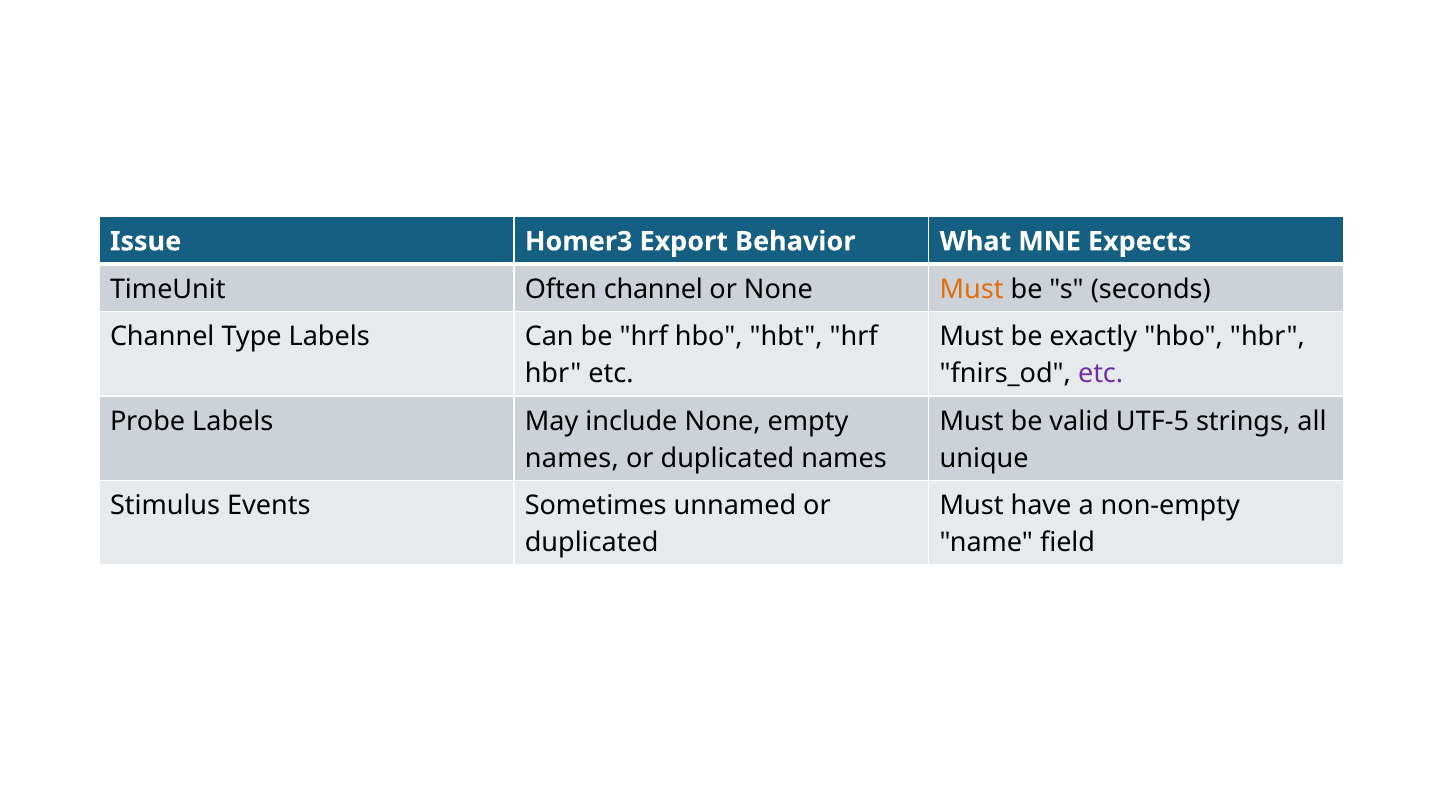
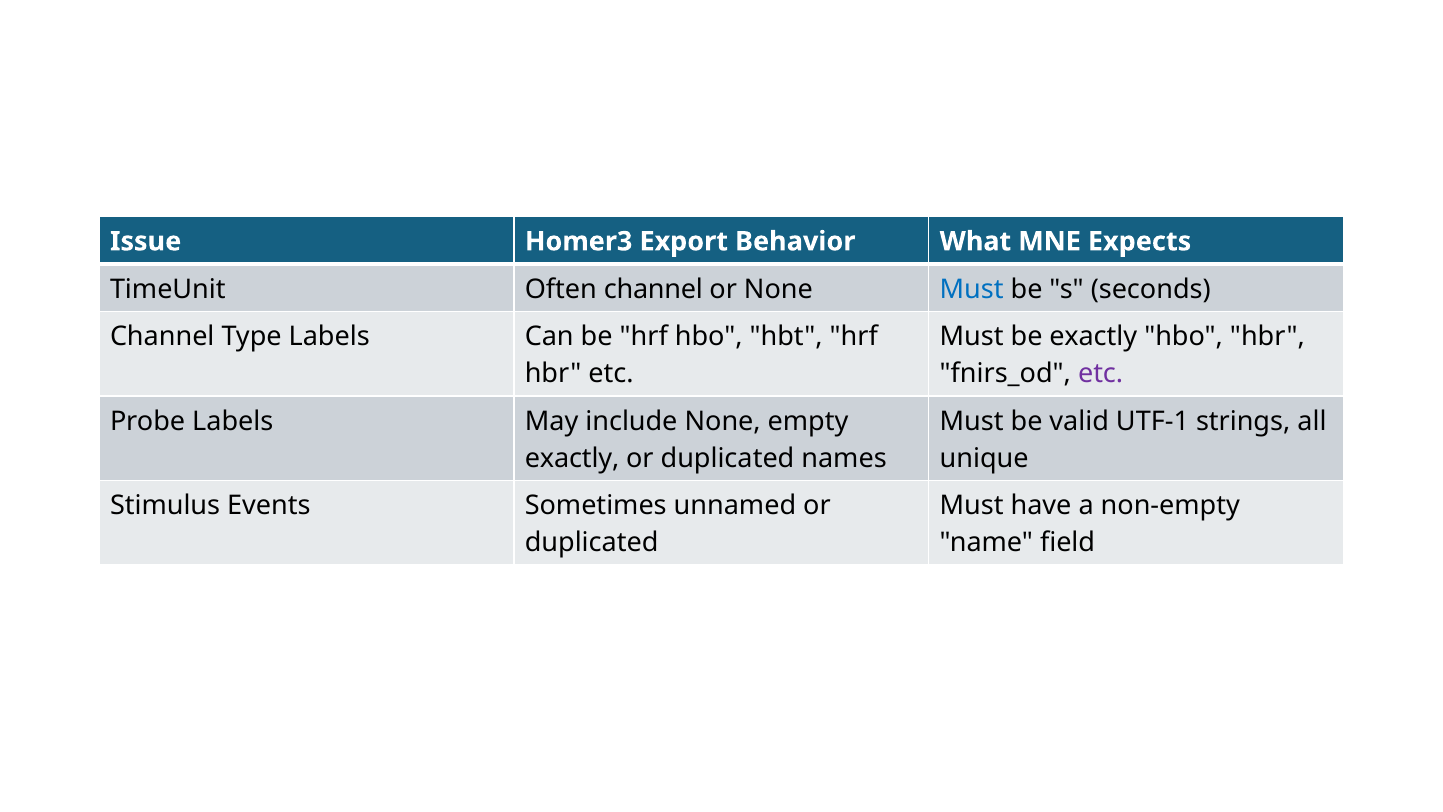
Must at (972, 289) colour: orange -> blue
UTF-5: UTF-5 -> UTF-1
names at (572, 458): names -> exactly
